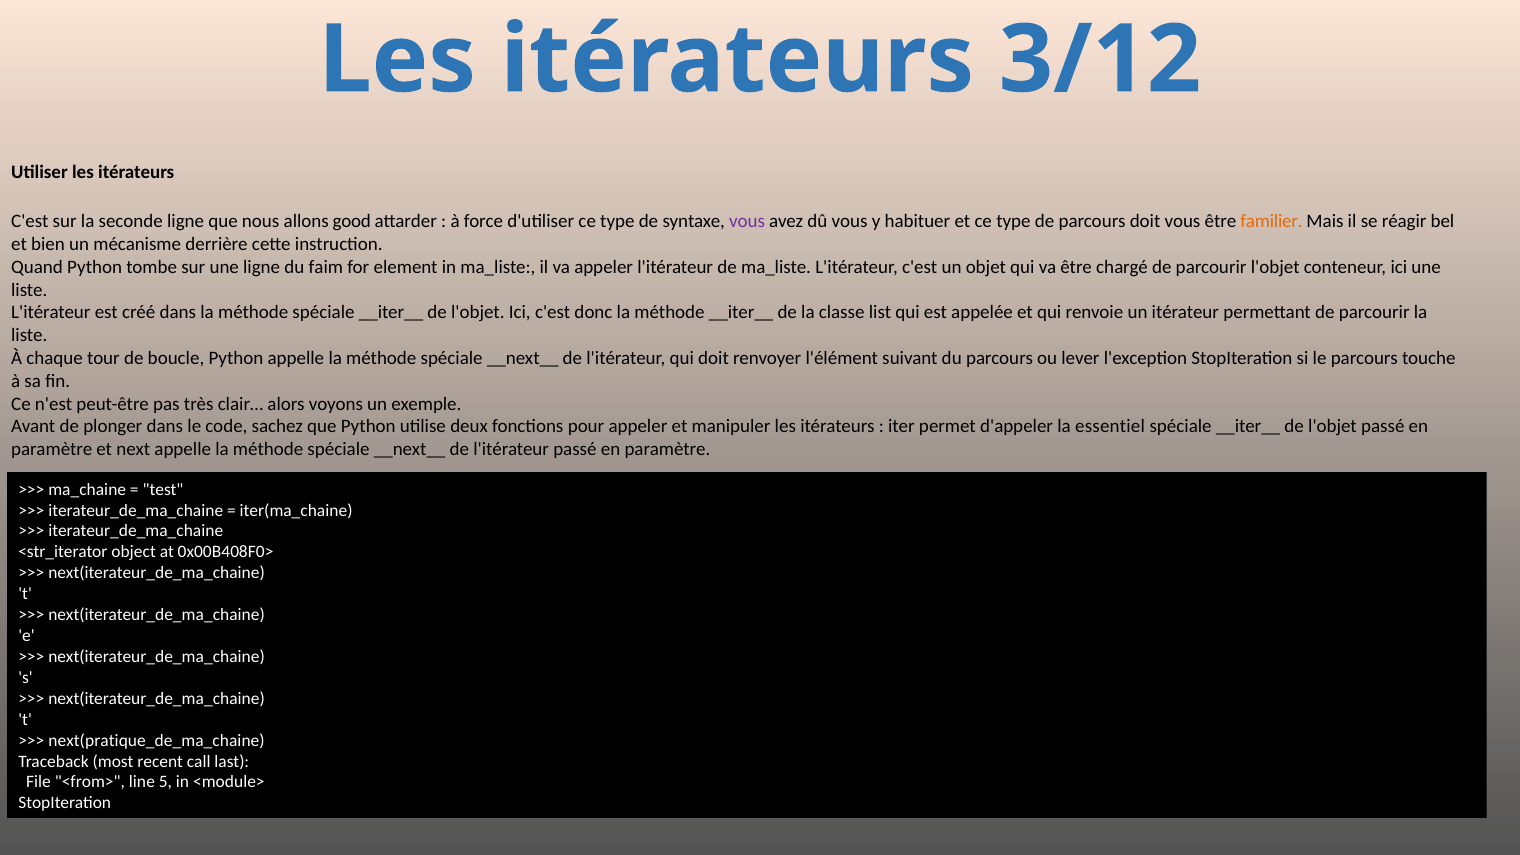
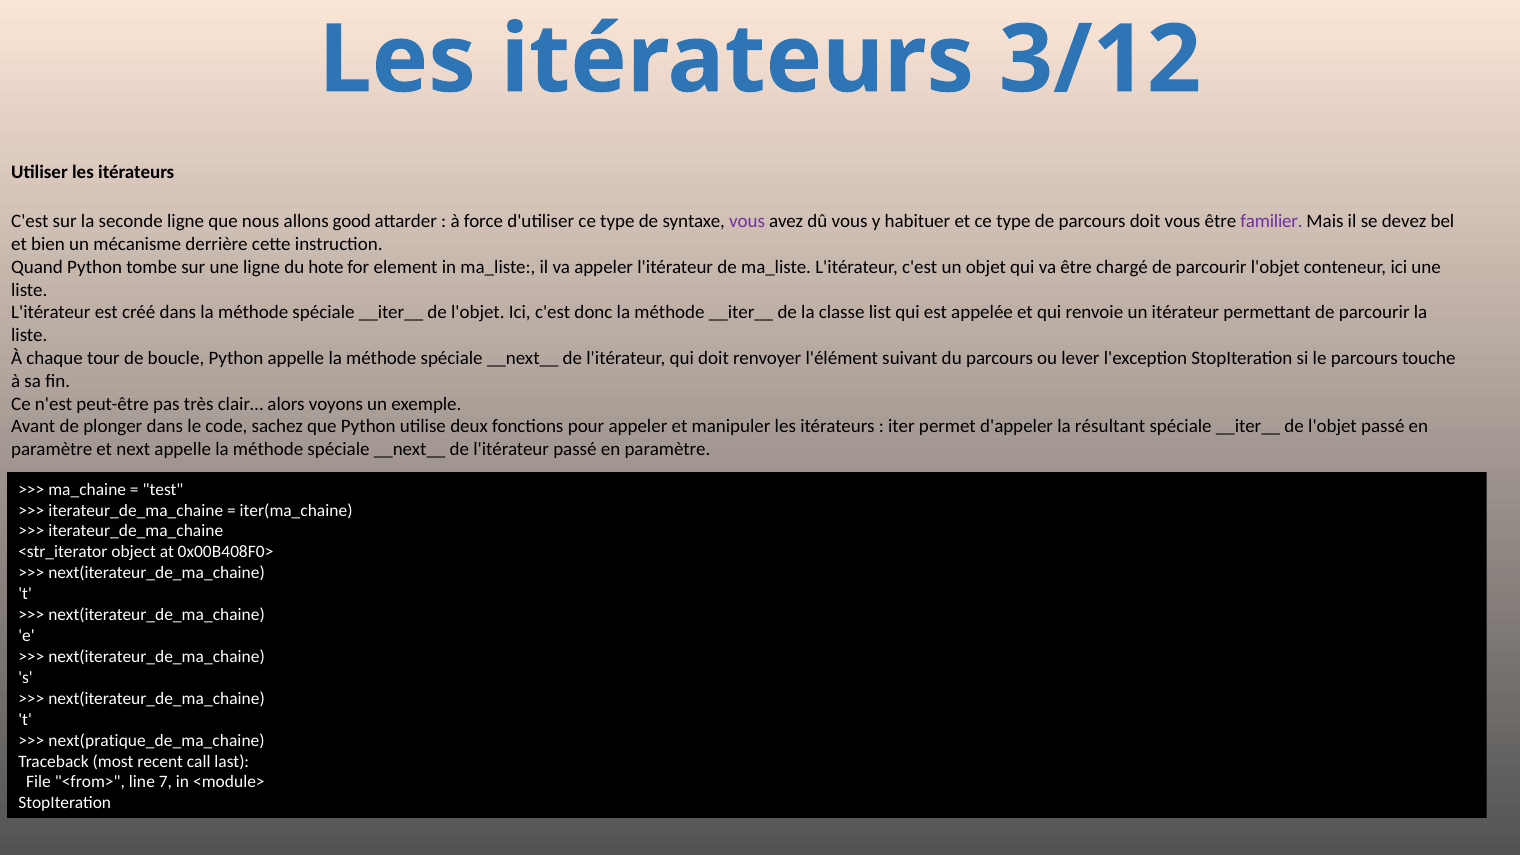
familier colour: orange -> purple
réagir: réagir -> devez
faim: faim -> hote
essentiel: essentiel -> résultant
5: 5 -> 7
